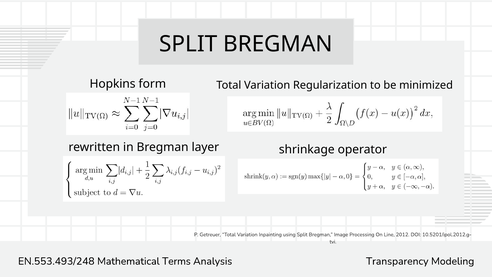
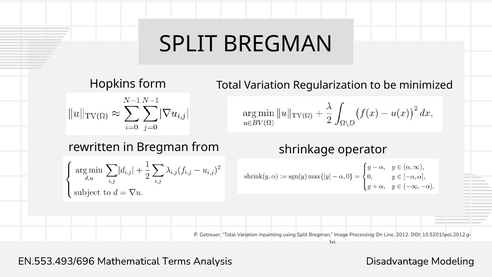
layer: layer -> from
EN.553.493/248: EN.553.493/248 -> EN.553.493/696
Transparency: Transparency -> Disadvantage
